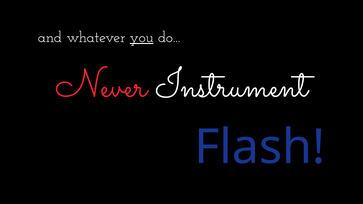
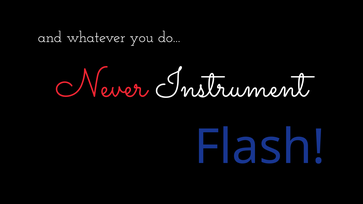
you underline: present -> none
